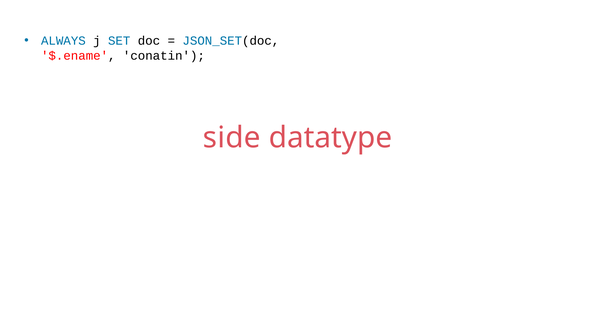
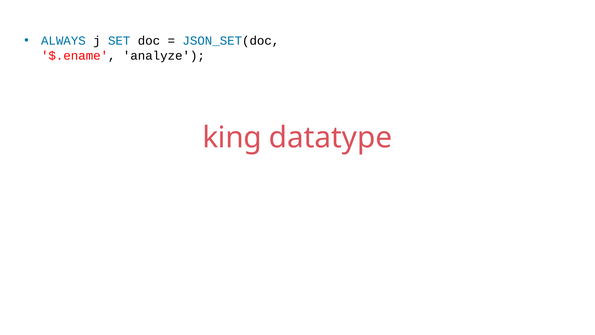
conatin: conatin -> analyze
side: side -> king
